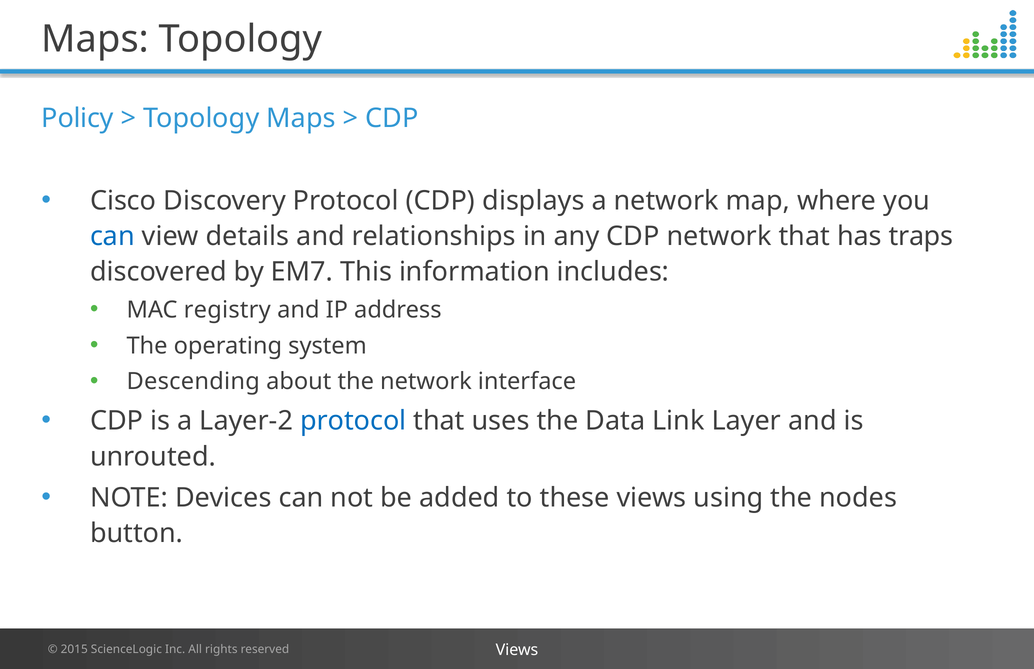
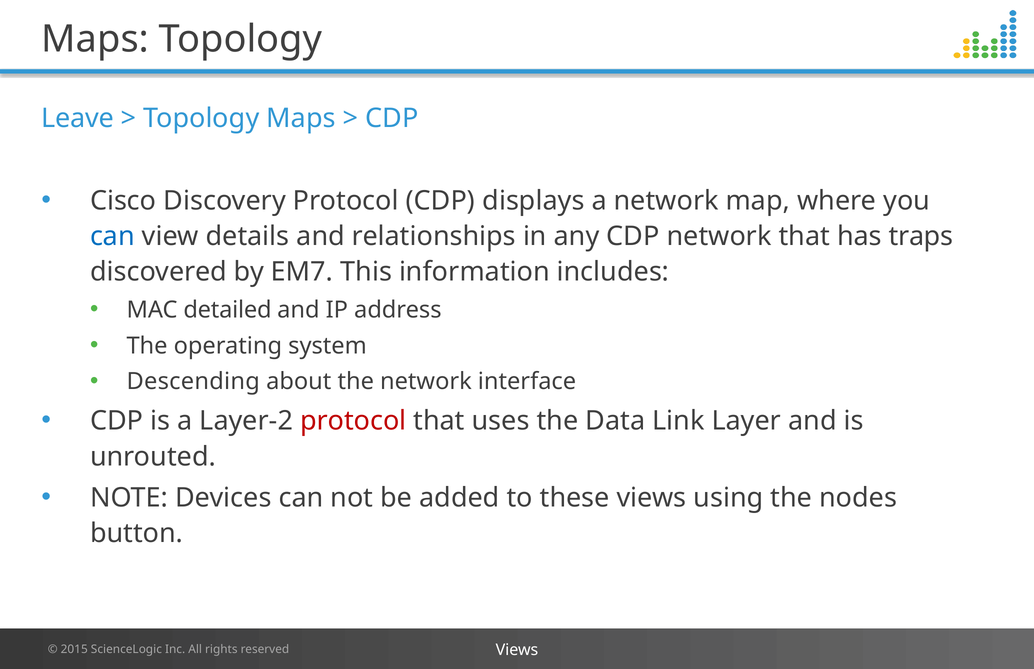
Policy: Policy -> Leave
registry: registry -> detailed
protocol at (353, 421) colour: blue -> red
